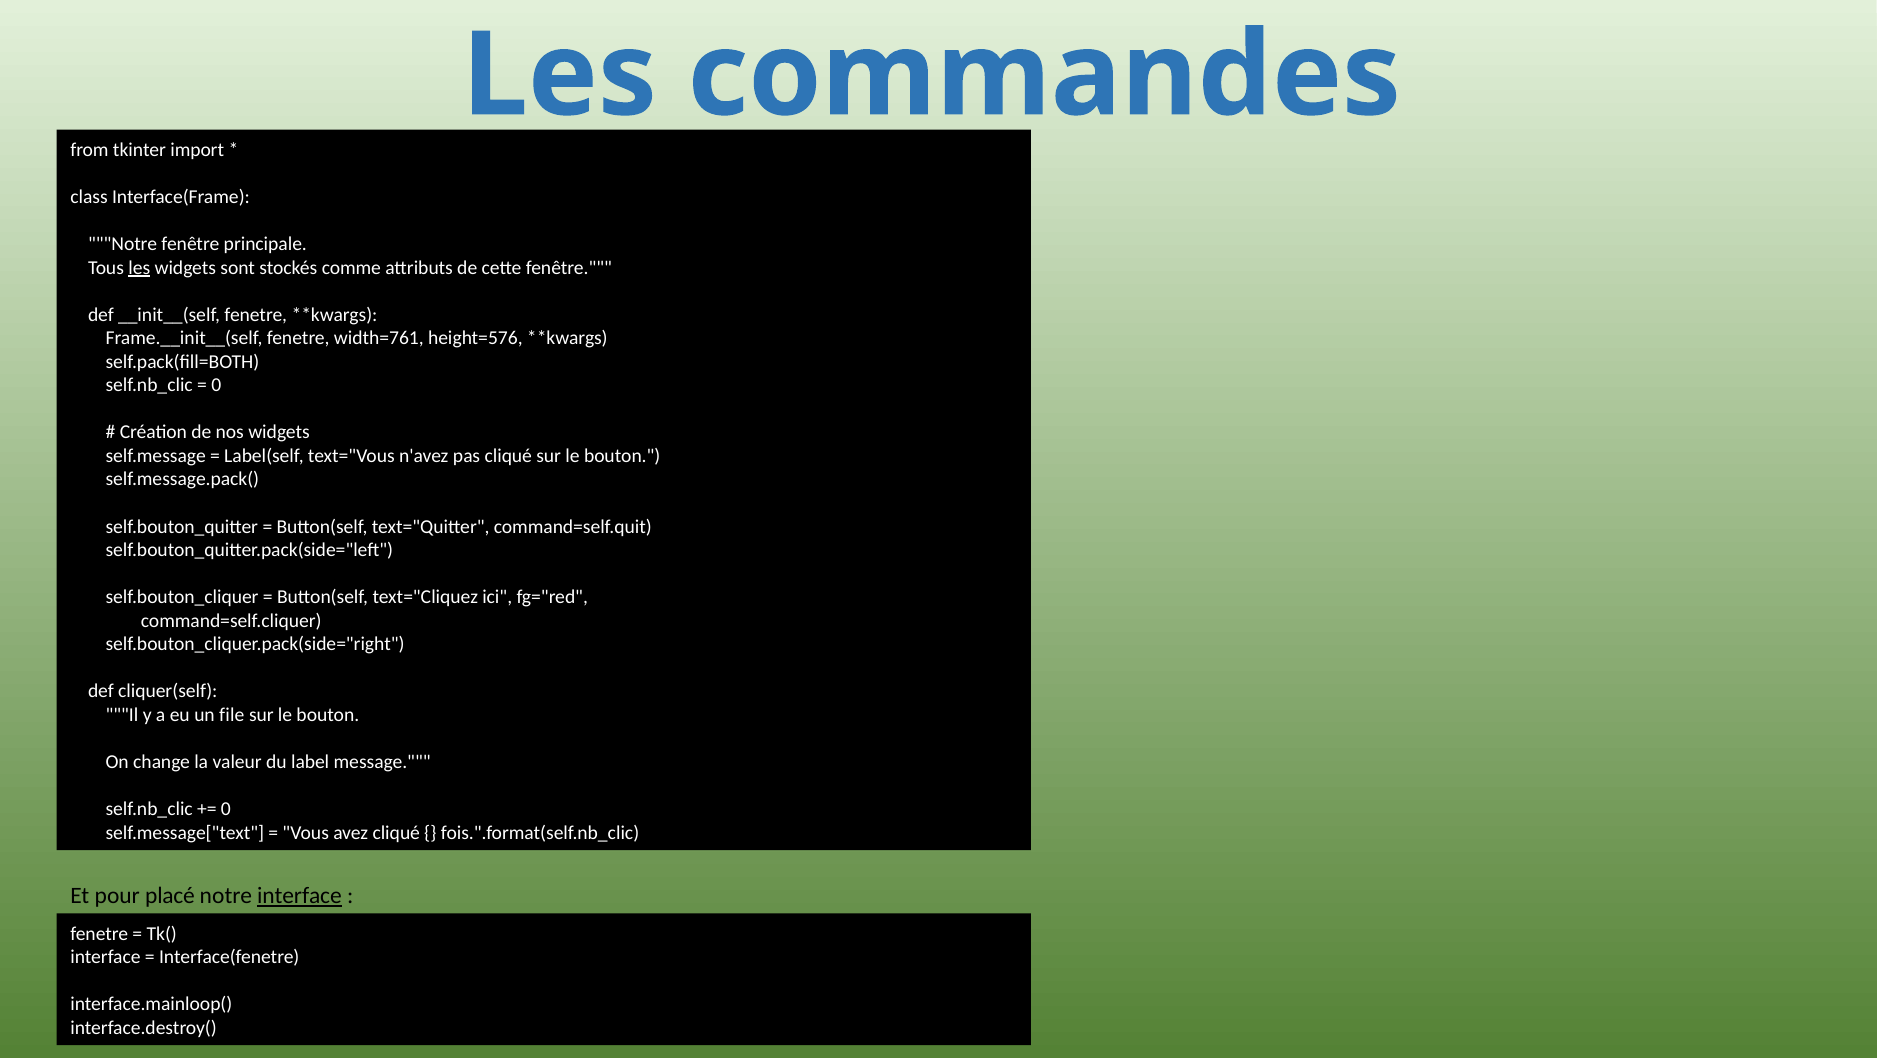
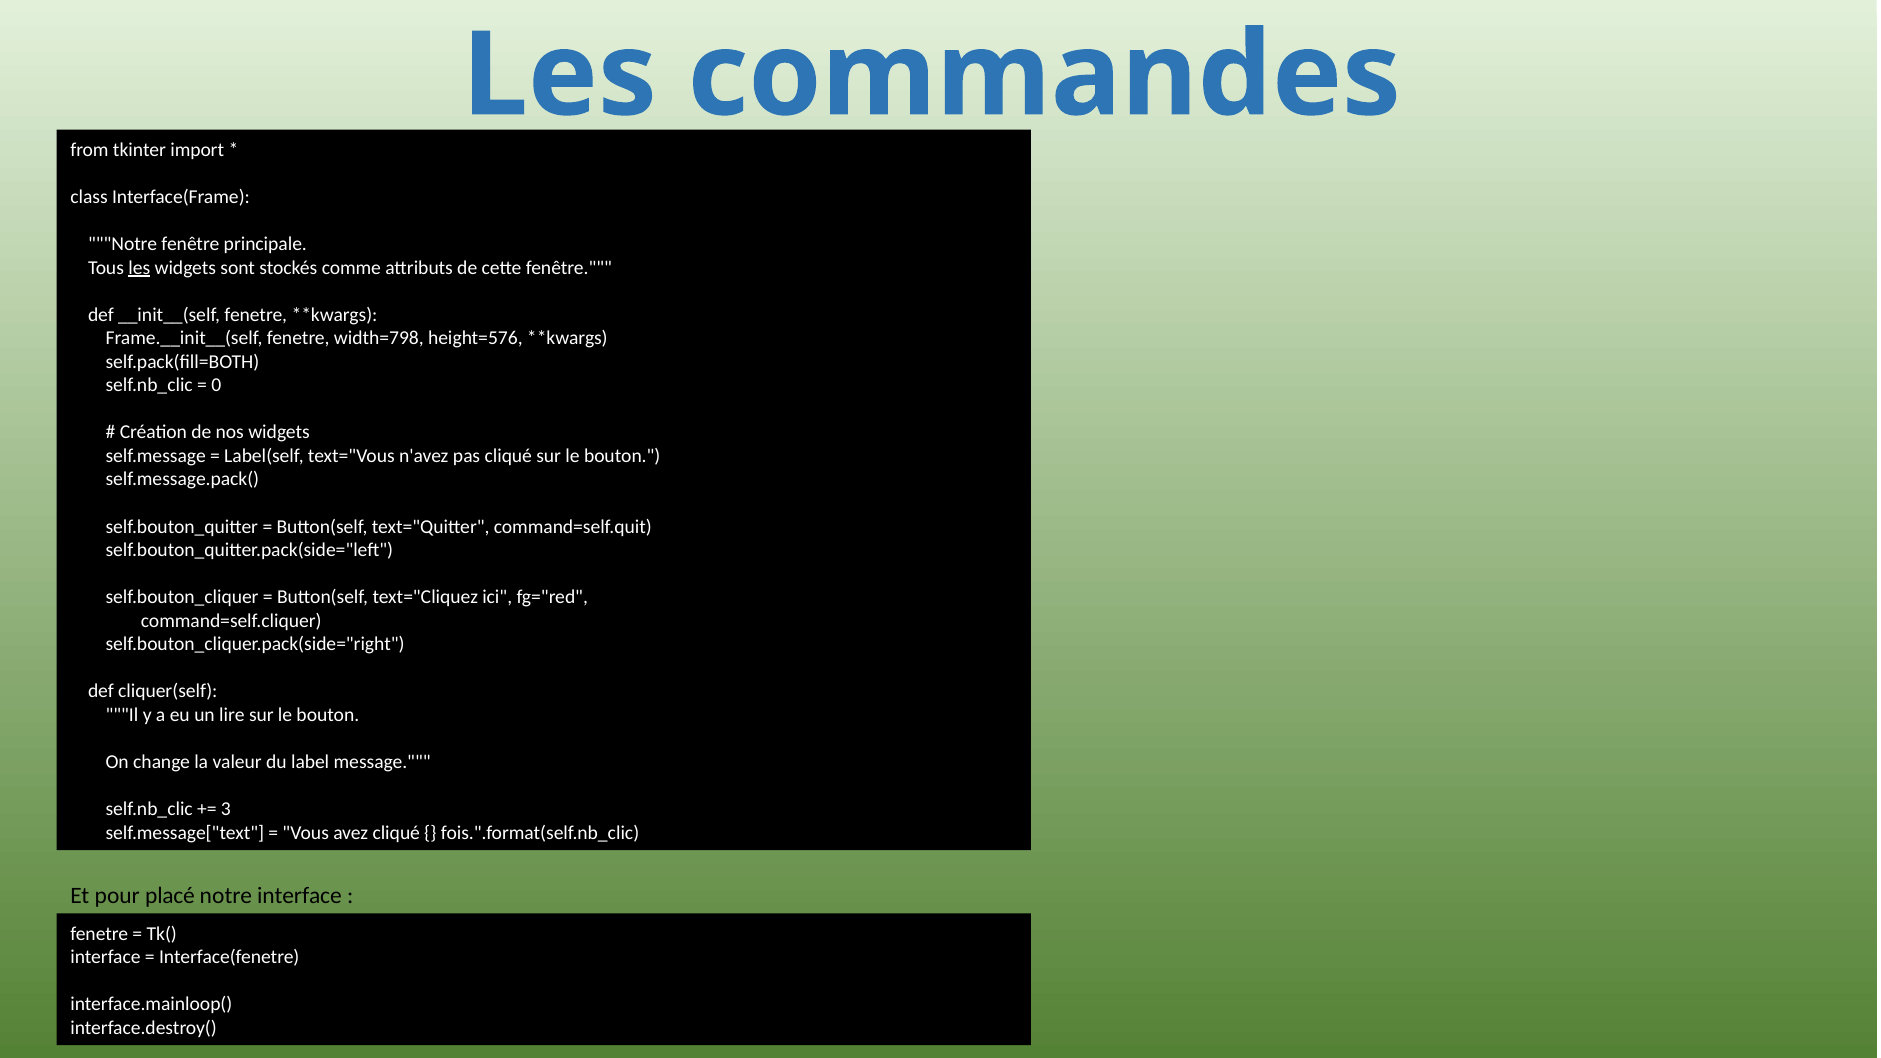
width=761: width=761 -> width=798
file: file -> lire
0 at (226, 809): 0 -> 3
interface at (299, 896) underline: present -> none
